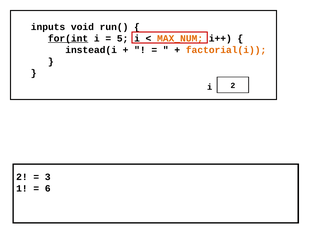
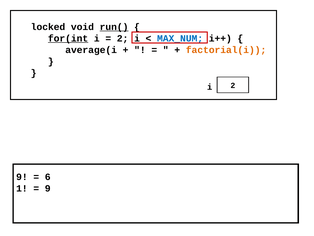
inputs: inputs -> locked
run( underline: none -> present
5 at (123, 38): 5 -> 2
MAX_NUM colour: orange -> blue
instead(i: instead(i -> average(i
2 at (22, 177): 2 -> 9
3: 3 -> 6
6 at (48, 188): 6 -> 9
